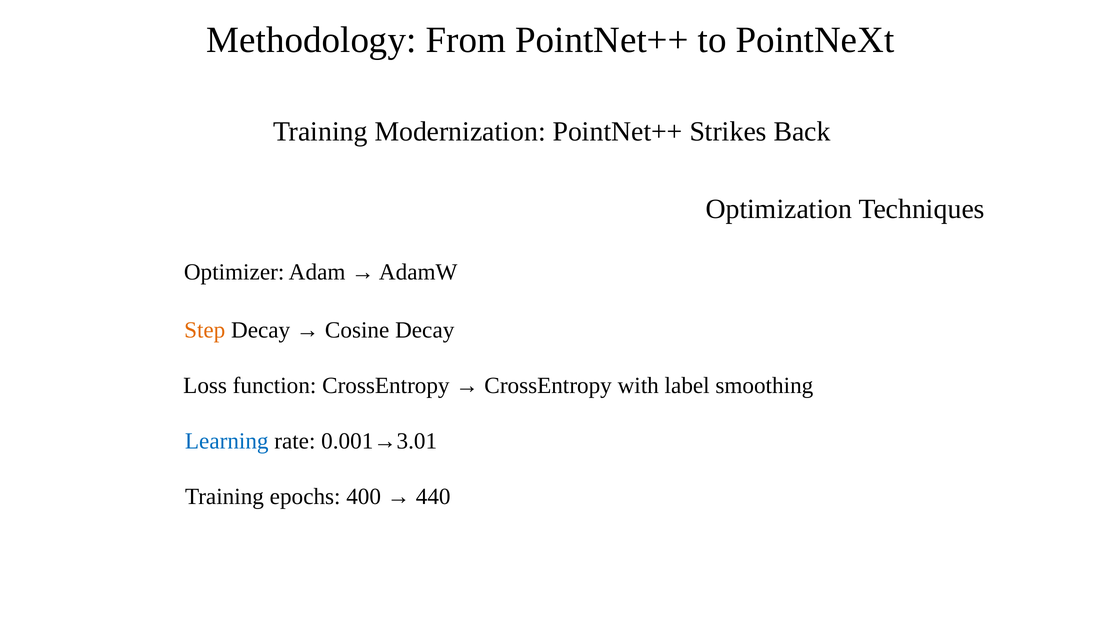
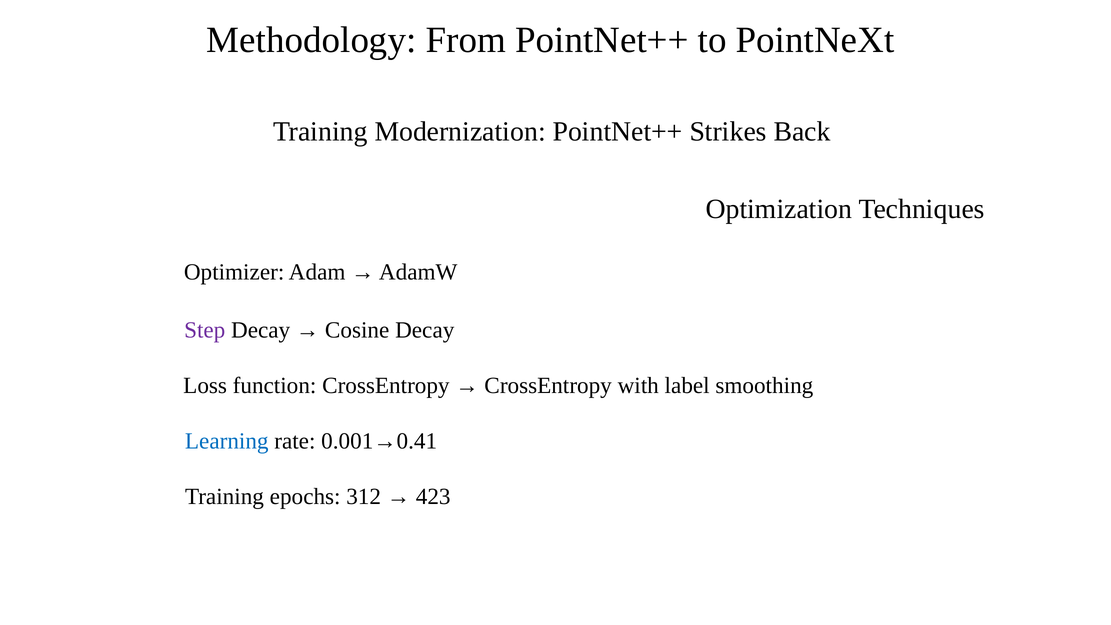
Step colour: orange -> purple
0.001→3.01: 0.001→3.01 -> 0.001→0.41
400: 400 -> 312
440: 440 -> 423
